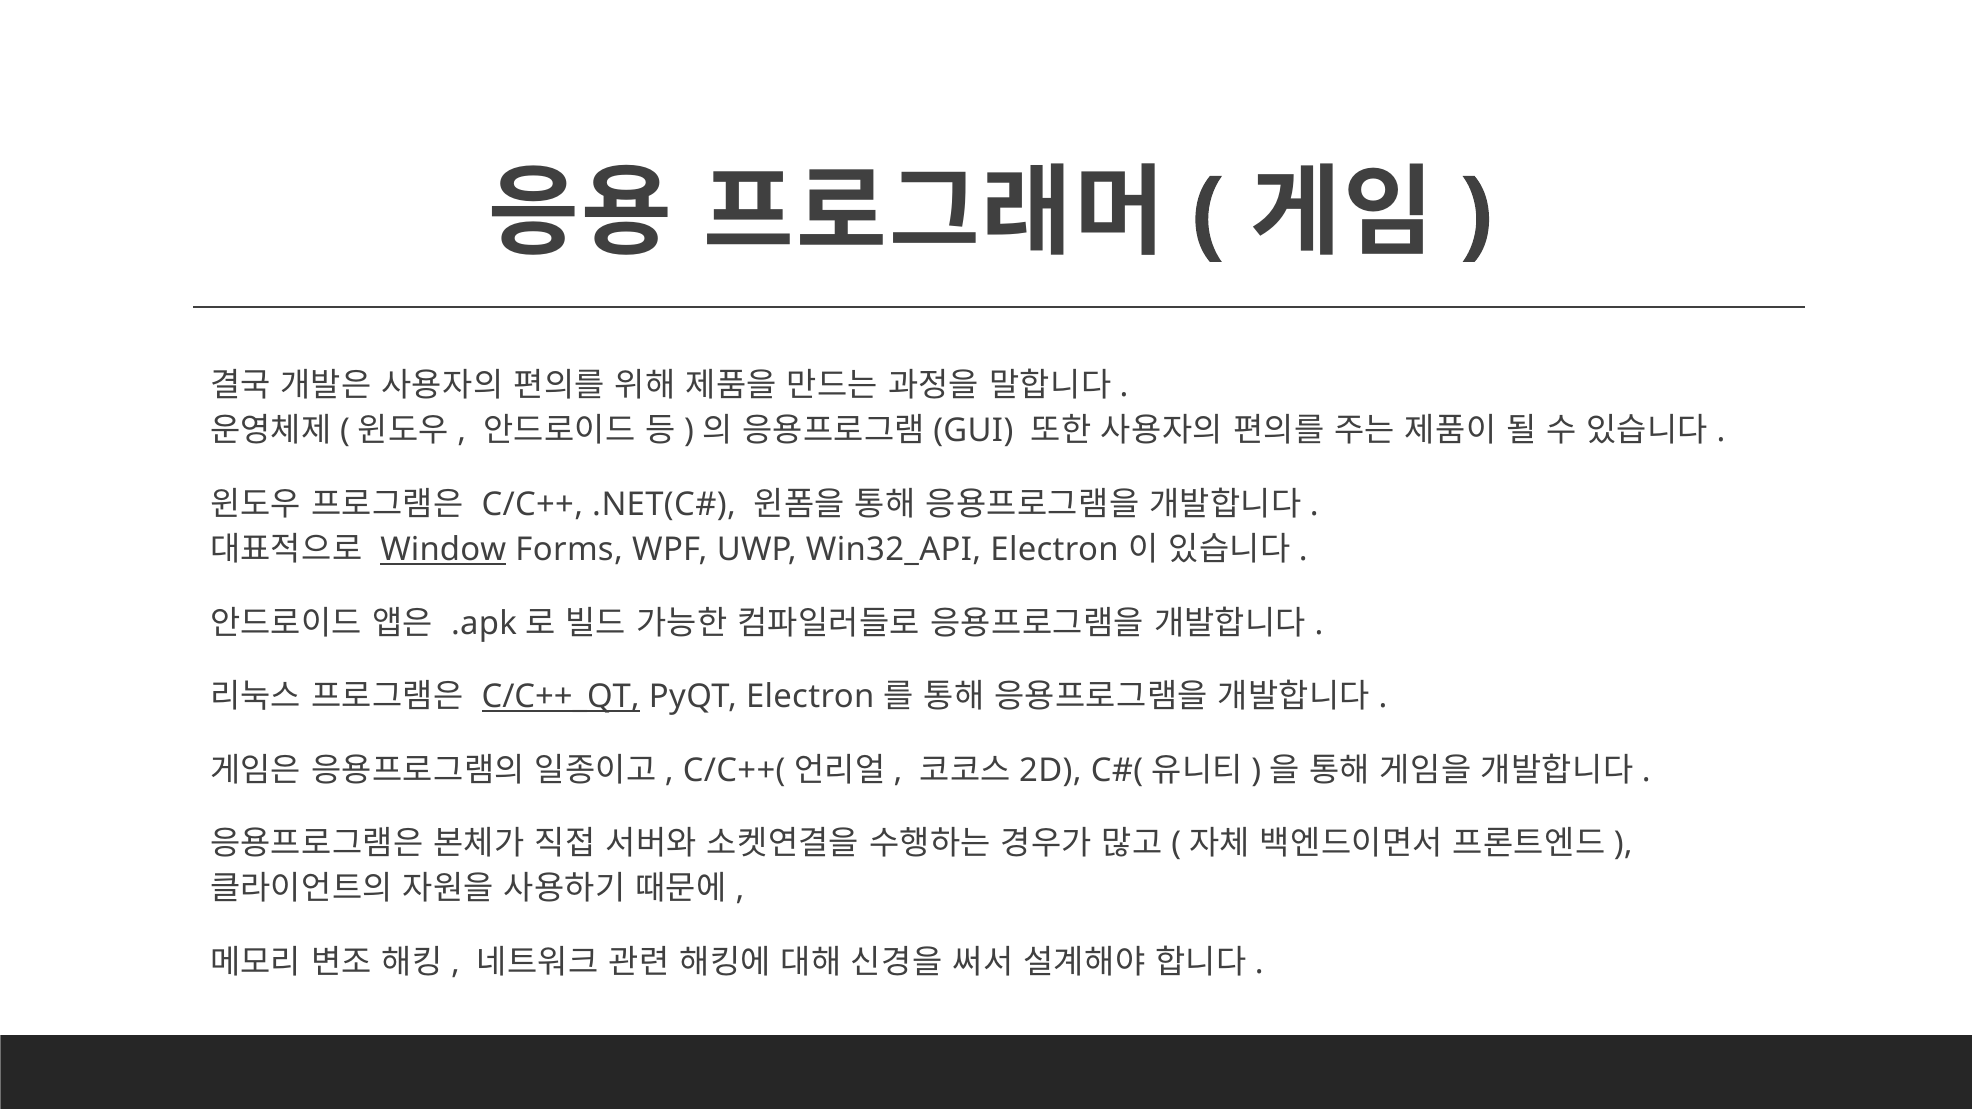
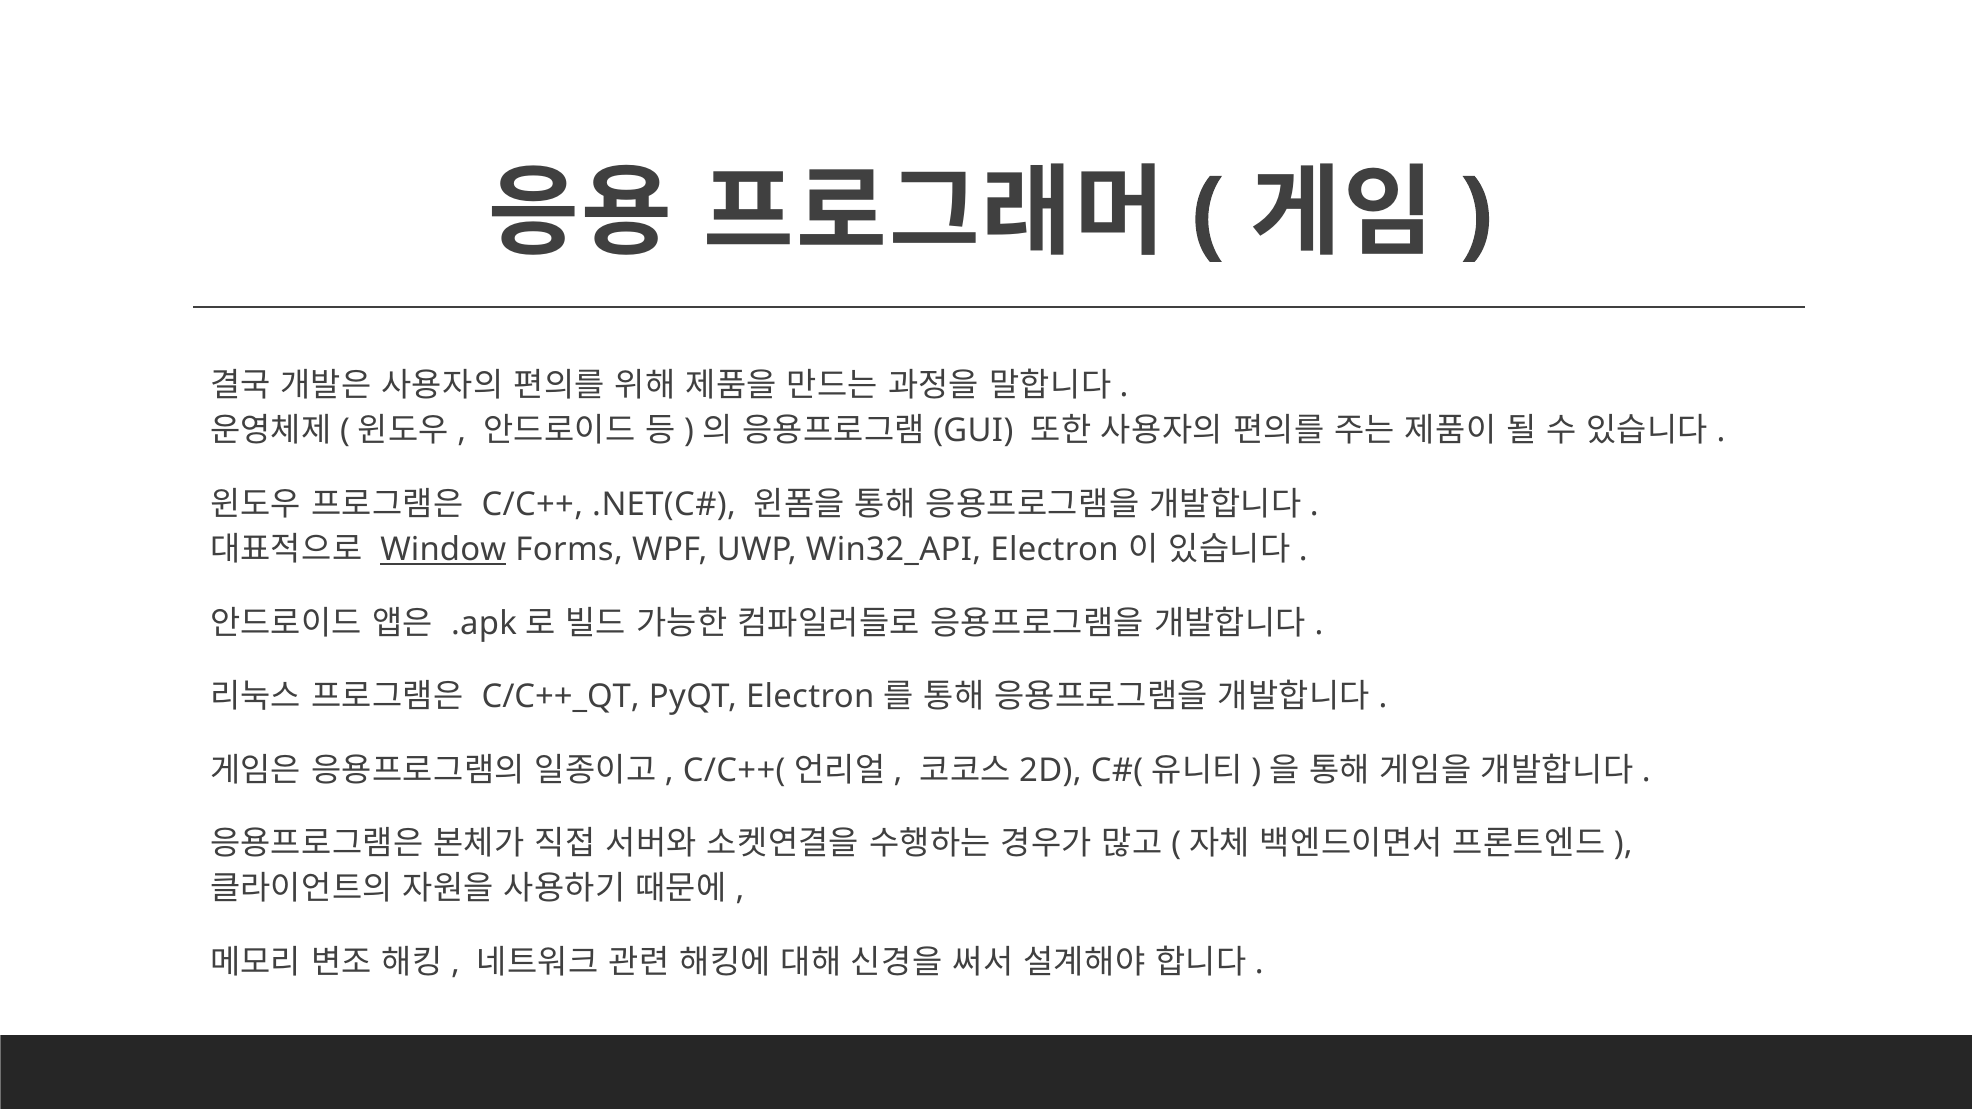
C/C++_QT underline: present -> none
